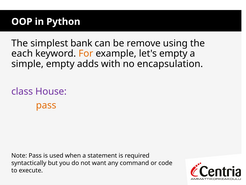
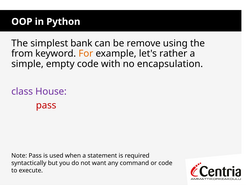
each: each -> from
let's empty: empty -> rather
empty adds: adds -> code
pass at (46, 105) colour: orange -> red
